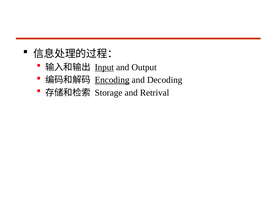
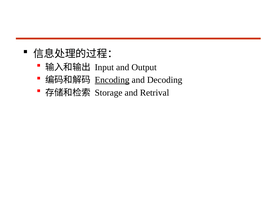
Input underline: present -> none
